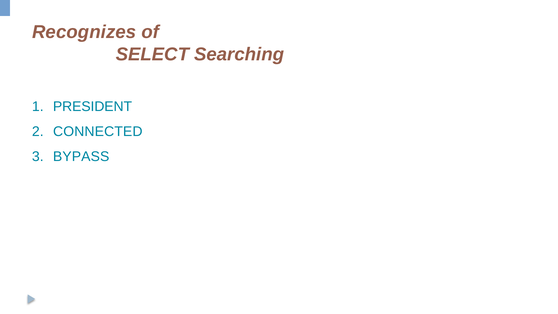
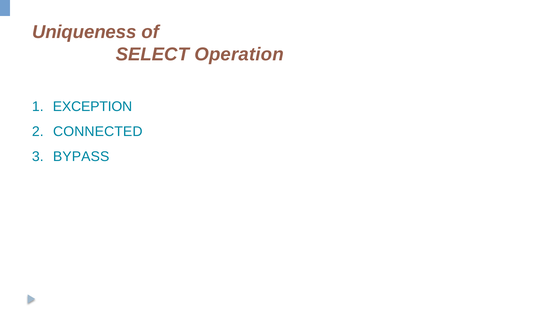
Recognizes: Recognizes -> Uniqueness
Searching: Searching -> Operation
PRESIDENT: PRESIDENT -> EXCEPTION
